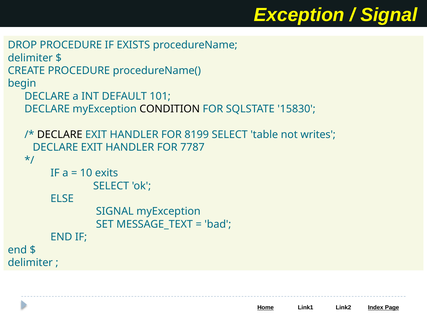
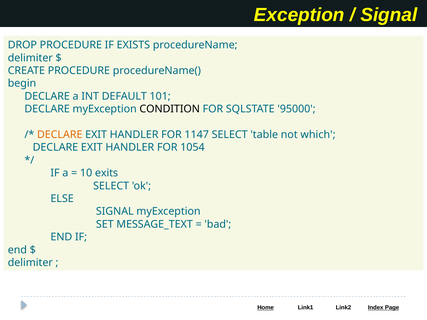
15830: 15830 -> 95000
DECLARE at (60, 135) colour: black -> orange
8199: 8199 -> 1147
writes: writes -> which
7787: 7787 -> 1054
